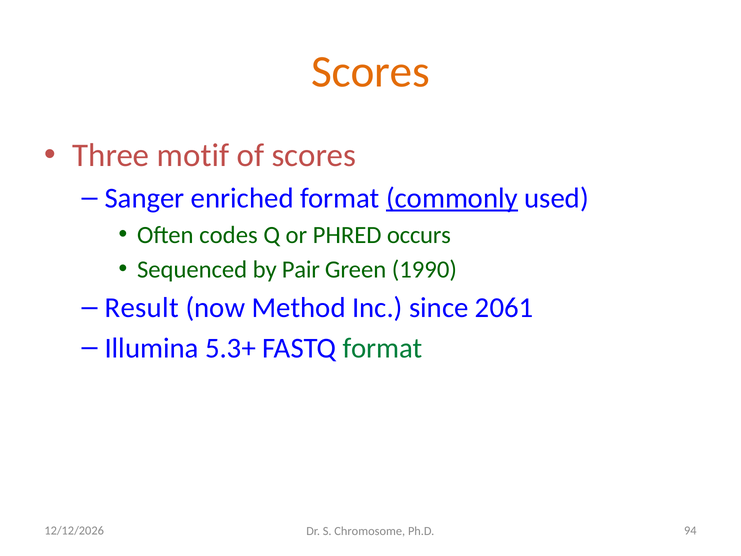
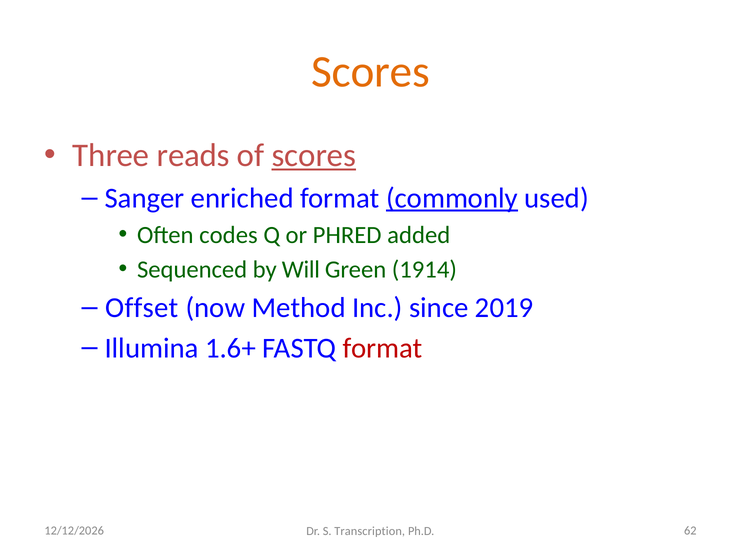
motif: motif -> reads
scores at (314, 155) underline: none -> present
occurs: occurs -> added
Pair: Pair -> Will
1990: 1990 -> 1914
Result: Result -> Offset
2061: 2061 -> 2019
5.3+: 5.3+ -> 1.6+
format at (382, 348) colour: green -> red
Chromosome: Chromosome -> Transcription
94: 94 -> 62
